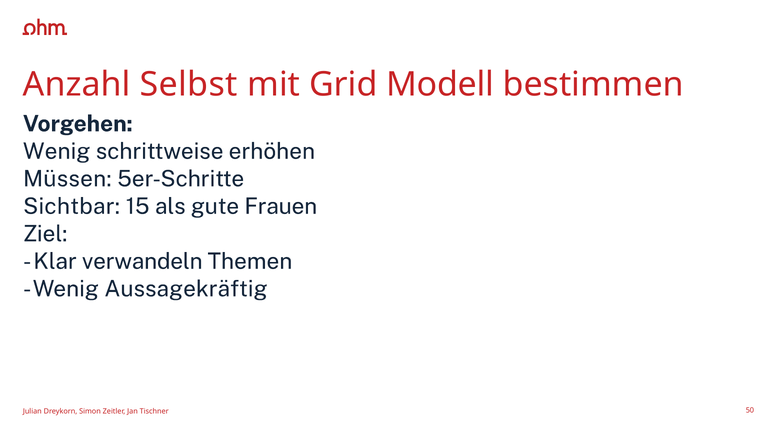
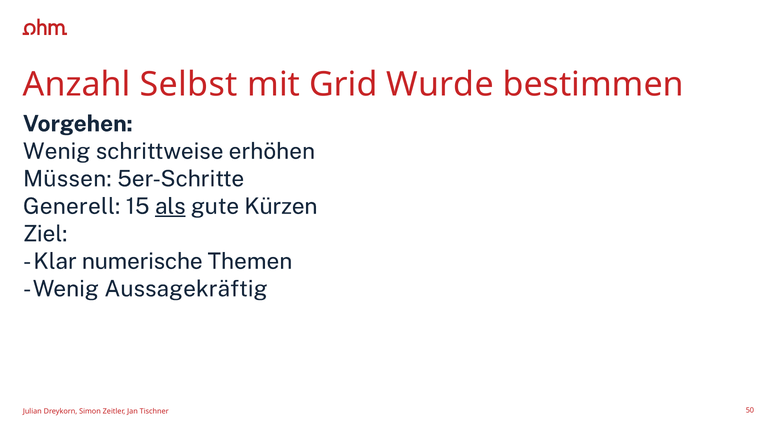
Modell: Modell -> Wurde
Sichtbar: Sichtbar -> Generell
als underline: none -> present
Frauen: Frauen -> Kürzen
verwandeln: verwandeln -> numerische
